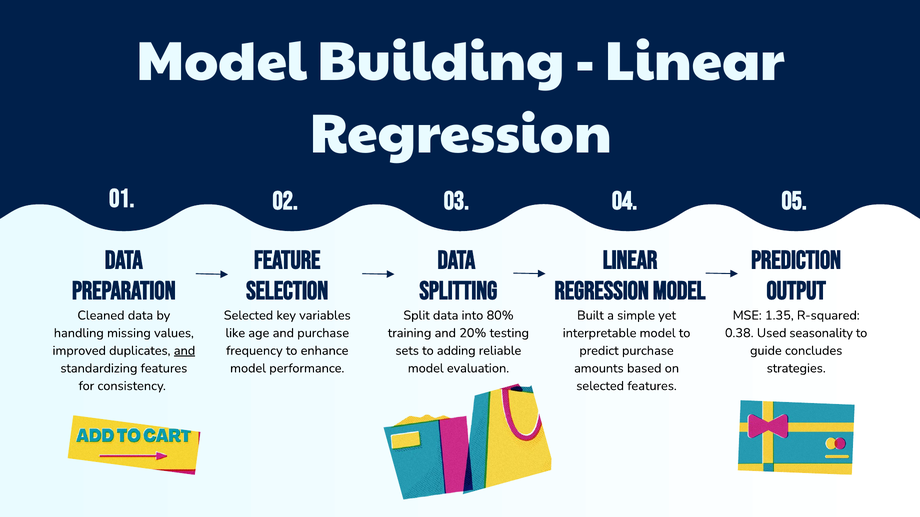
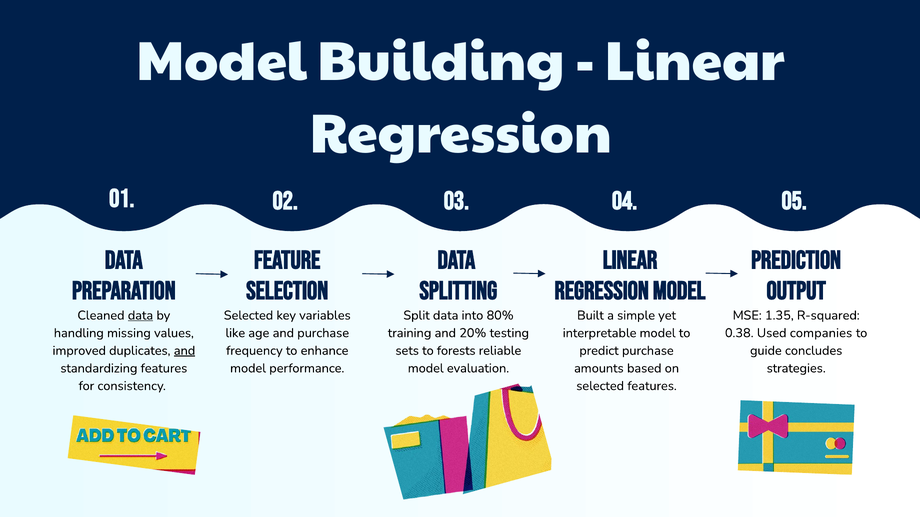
data at (140, 316) underline: none -> present
seasonality: seasonality -> companies
adding: adding -> forests
